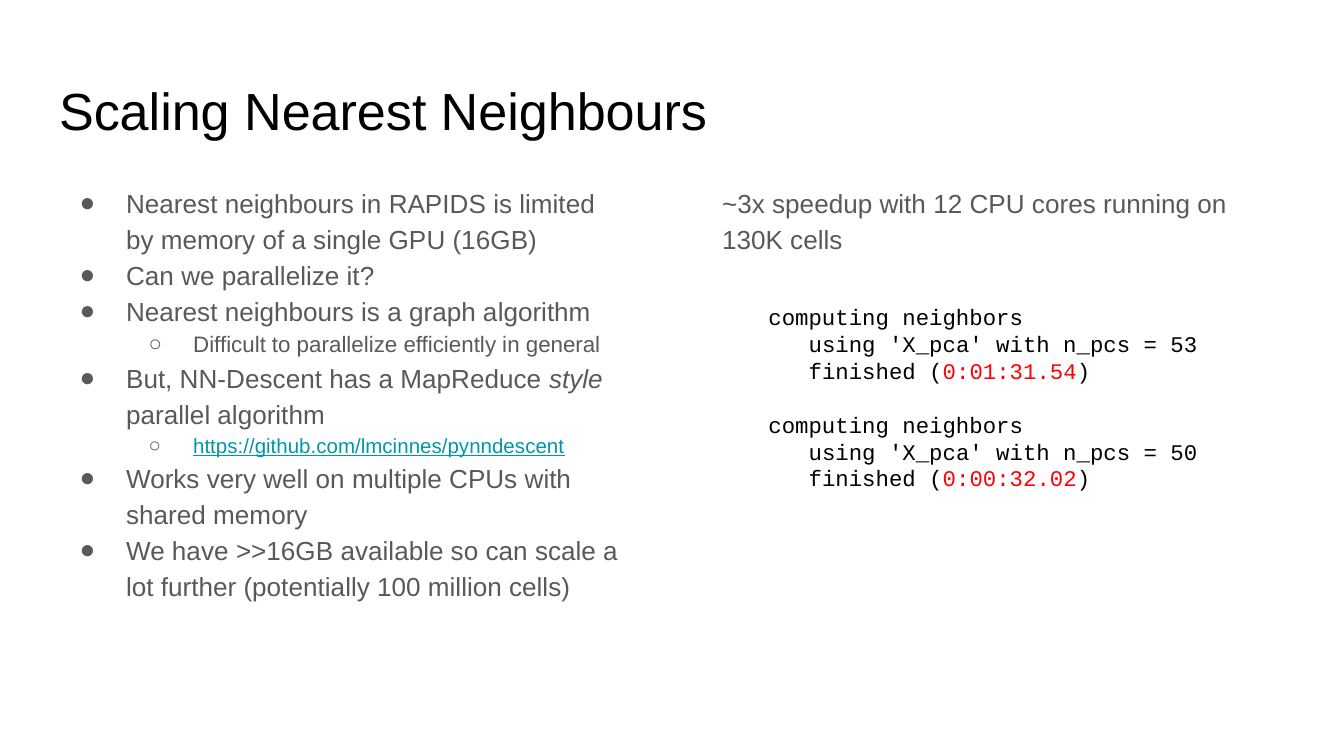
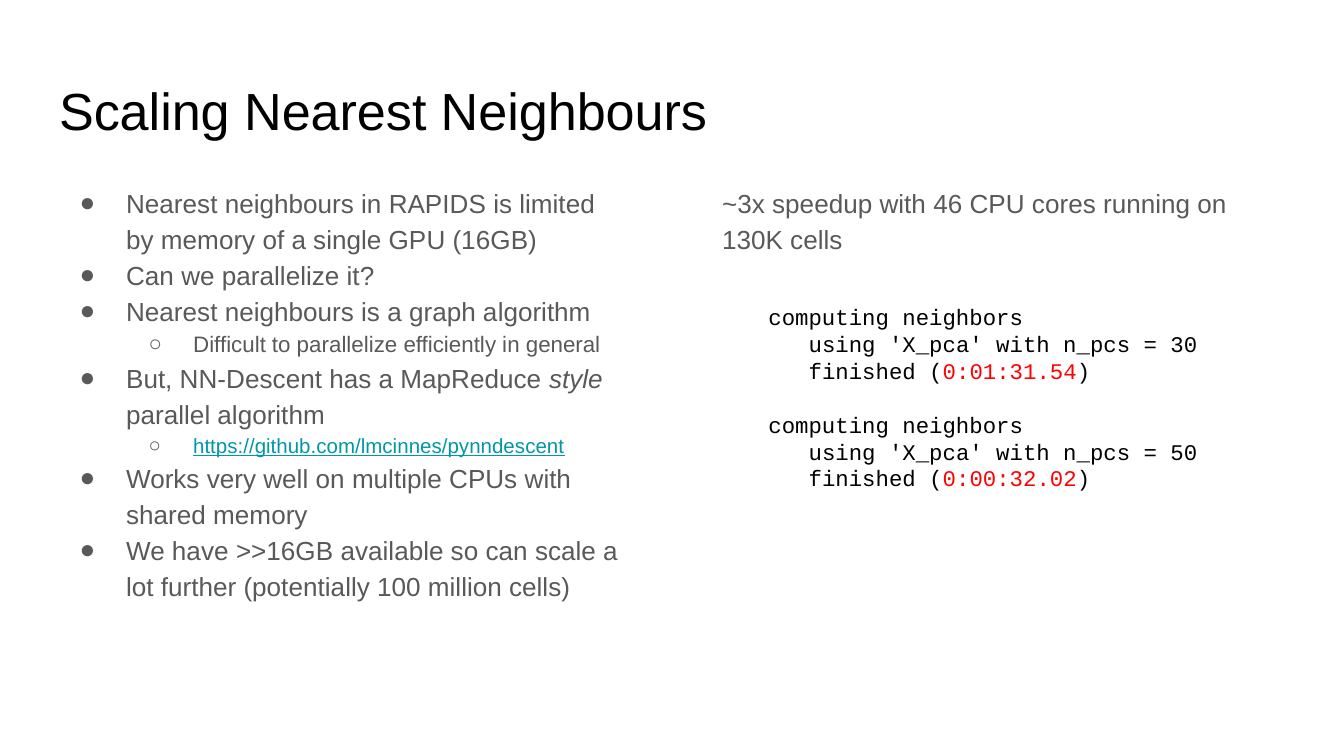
12: 12 -> 46
53: 53 -> 30
